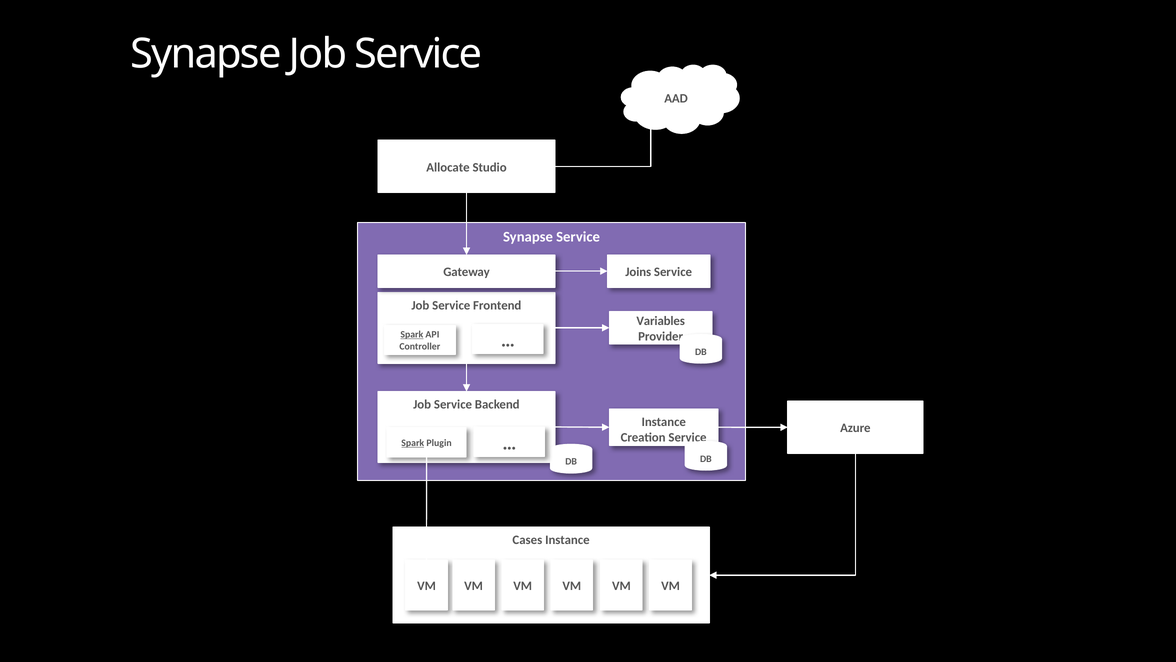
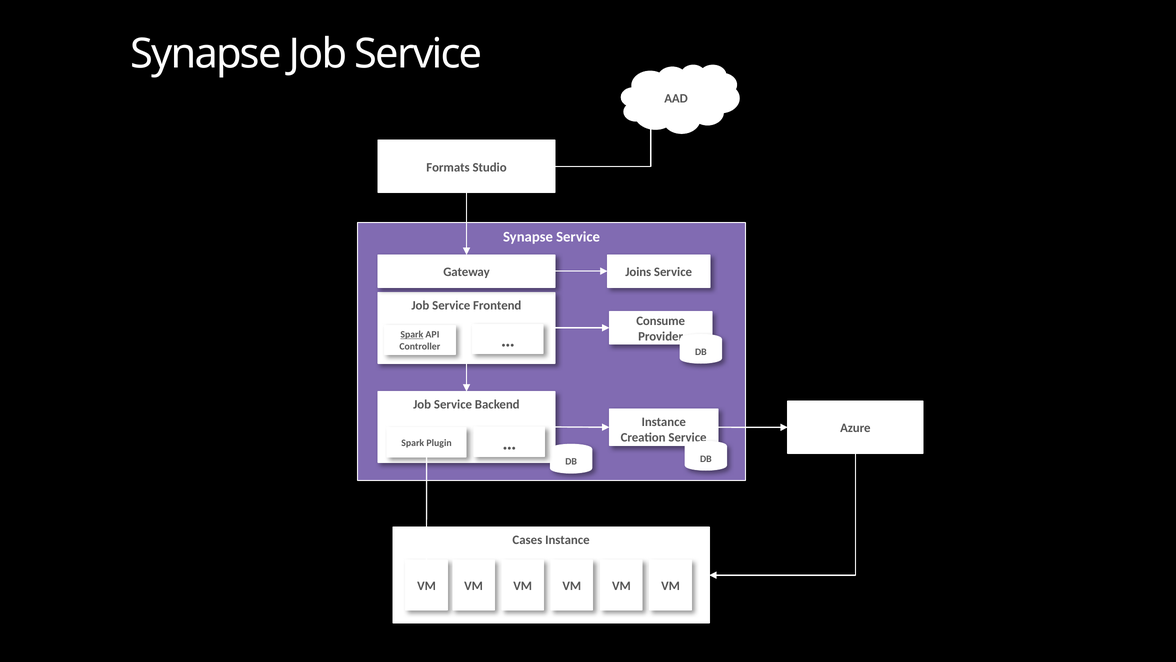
Allocate: Allocate -> Formats
Variables: Variables -> Consume
Spark at (413, 443) underline: present -> none
